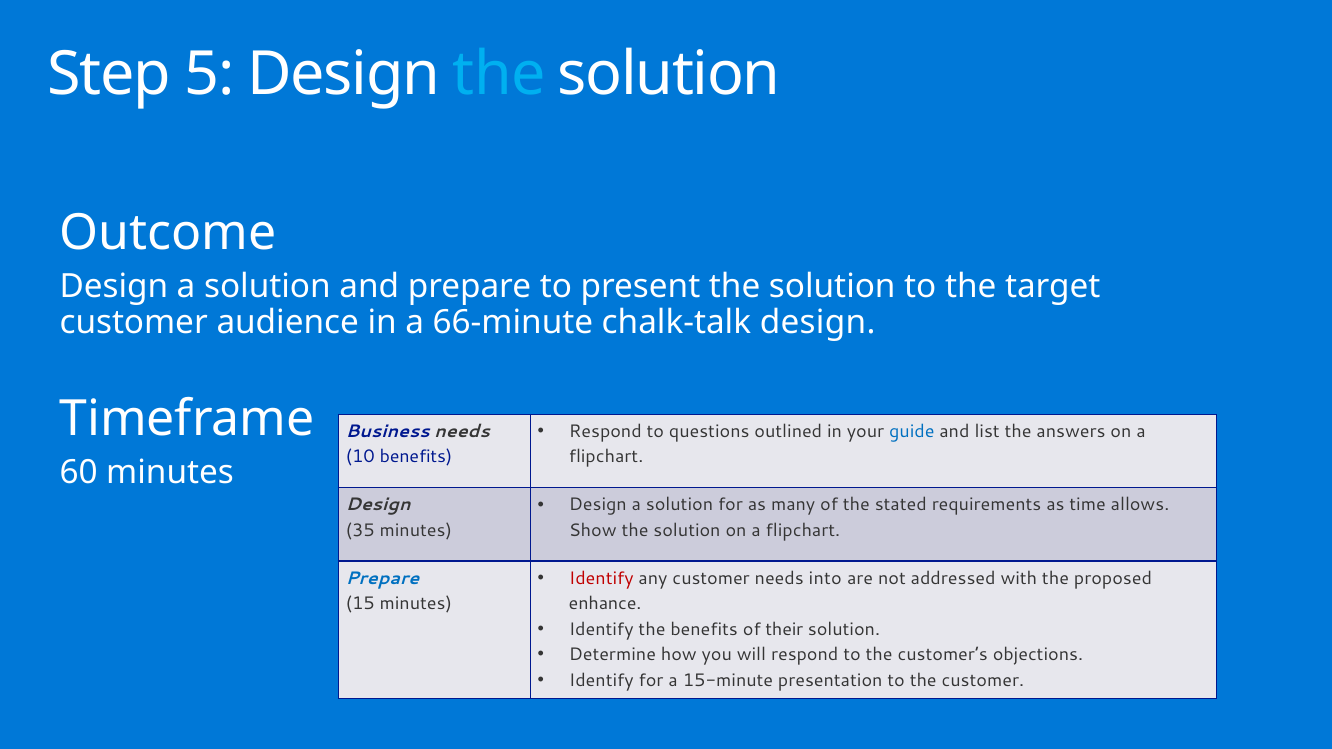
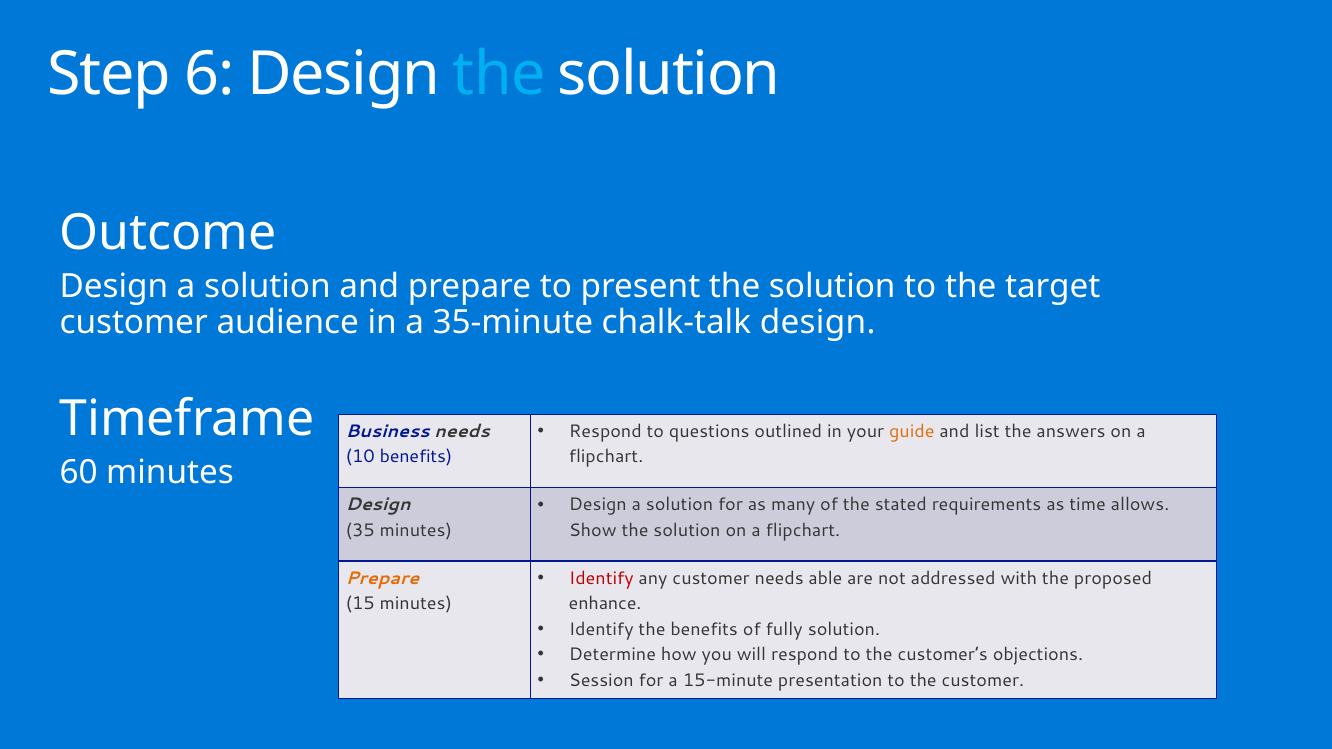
5: 5 -> 6
66-minute: 66-minute -> 35-minute
guide colour: blue -> orange
into: into -> able
Prepare at (382, 578) colour: blue -> orange
their: their -> fully
Identify at (601, 680): Identify -> Session
